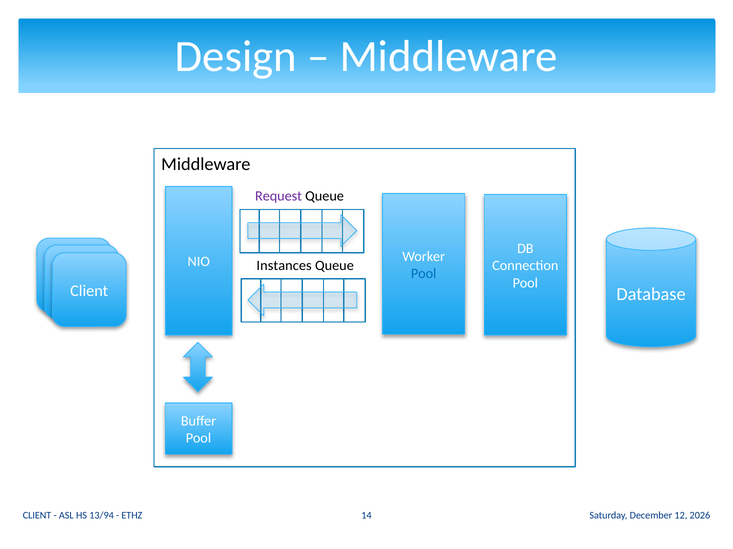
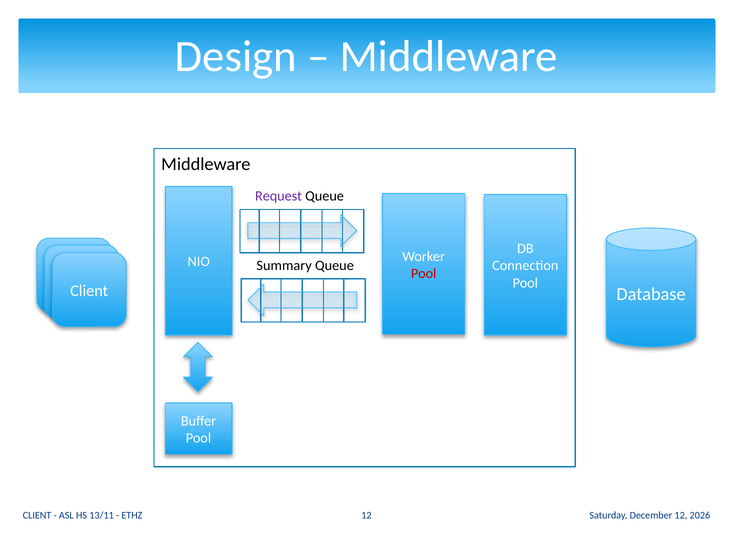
Instances: Instances -> Summary
Pool at (424, 274) colour: blue -> red
13/94: 13/94 -> 13/11
ETHZ 14: 14 -> 12
